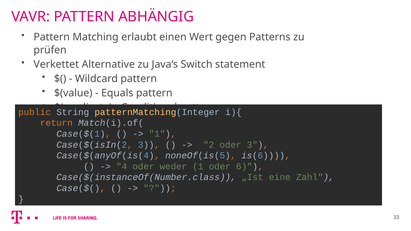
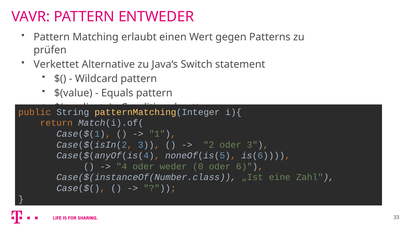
ABHÄNGIG: ABHÄNGIG -> ENTWEDER
weder 1: 1 -> 0
